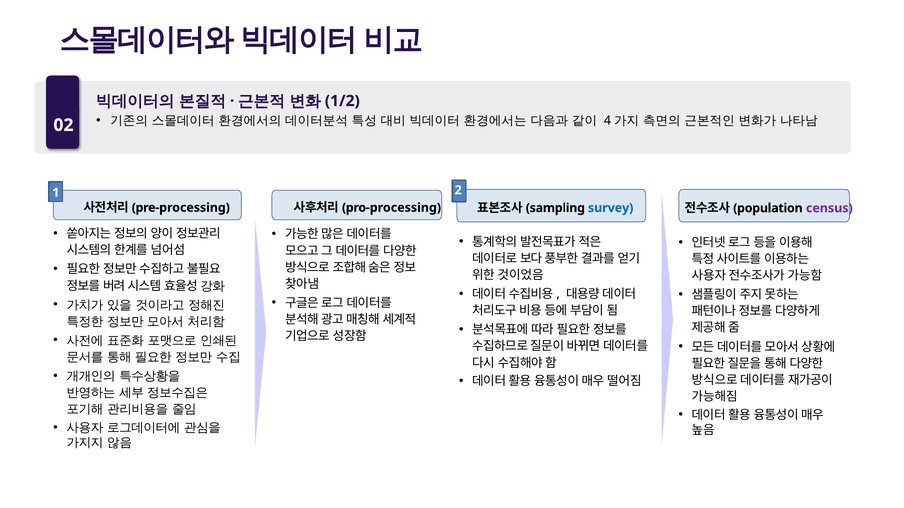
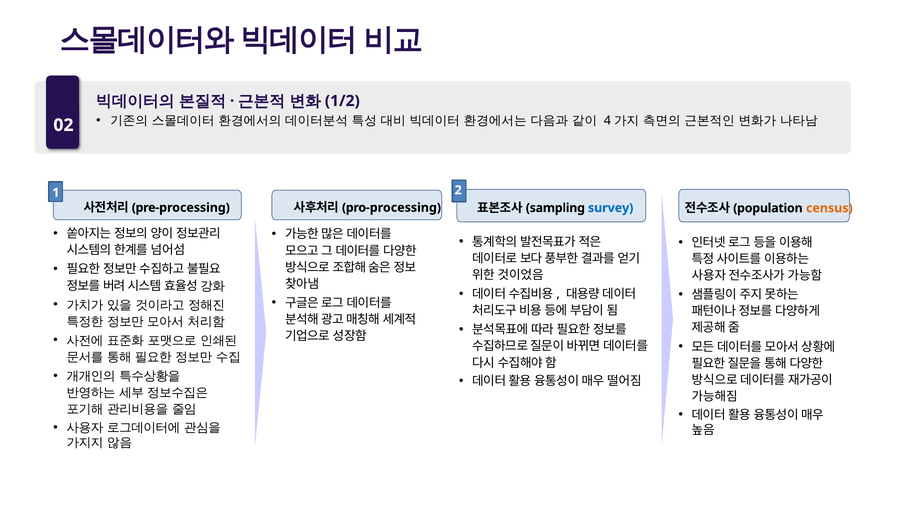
census colour: purple -> orange
